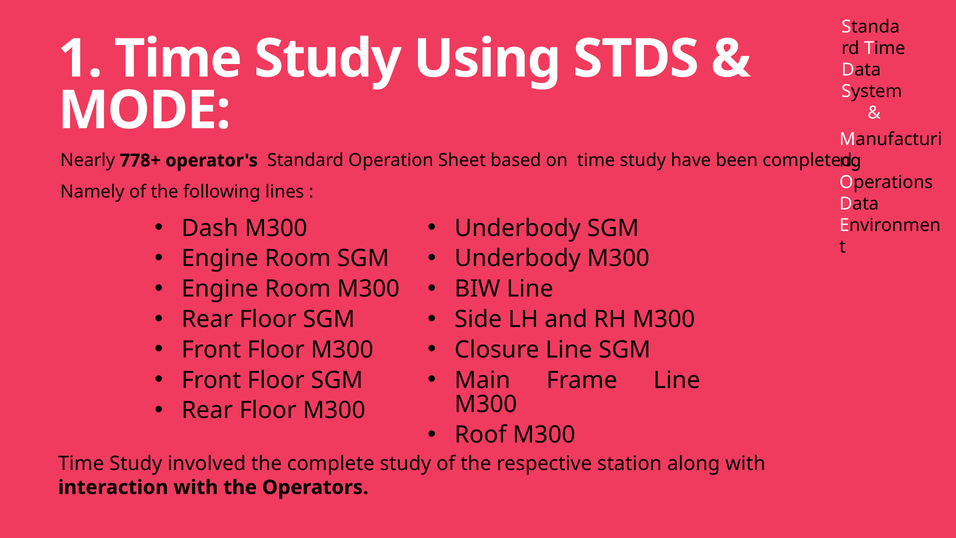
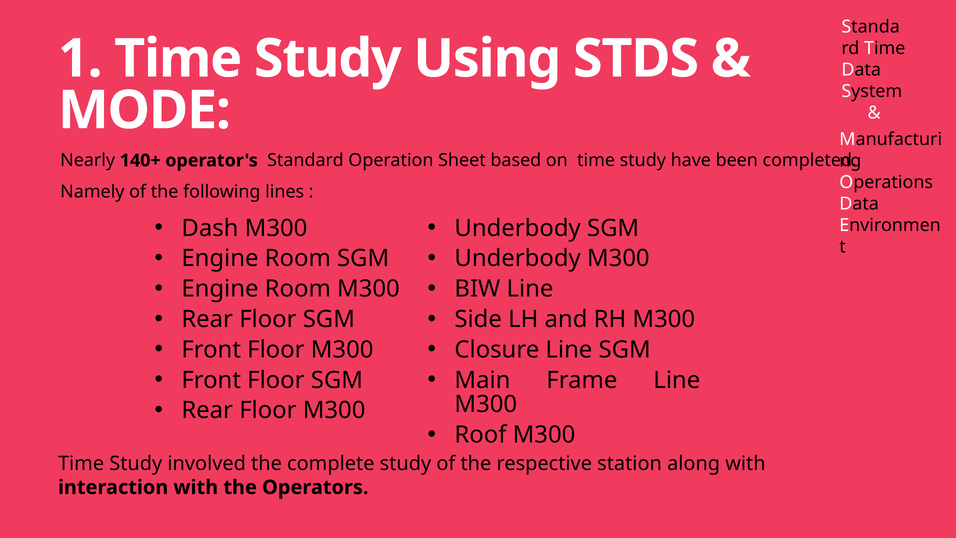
778+: 778+ -> 140+
